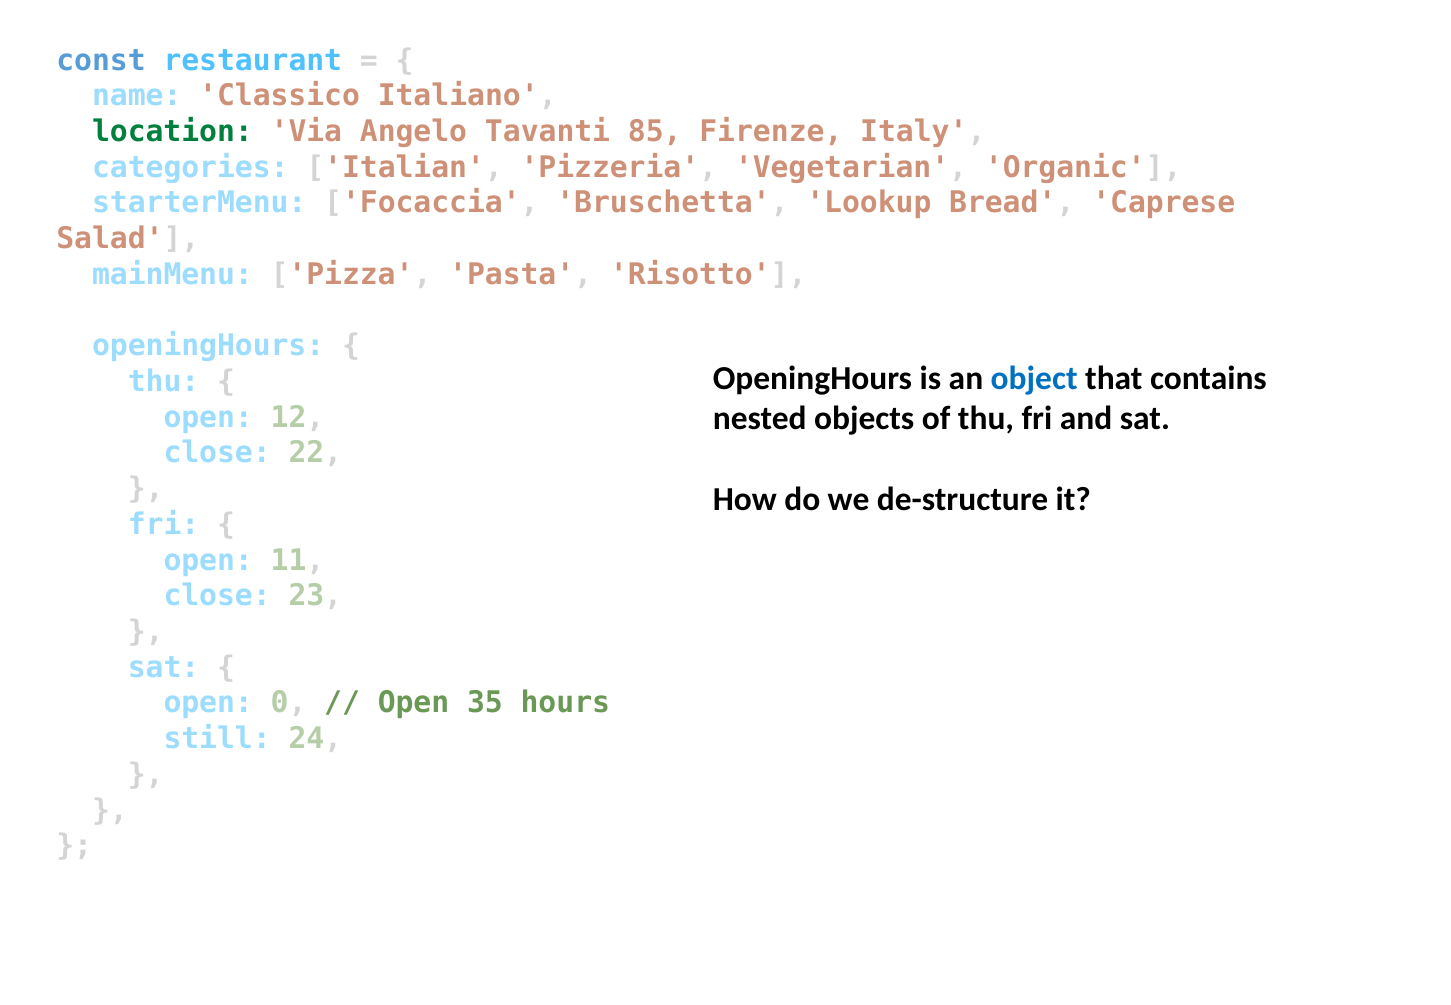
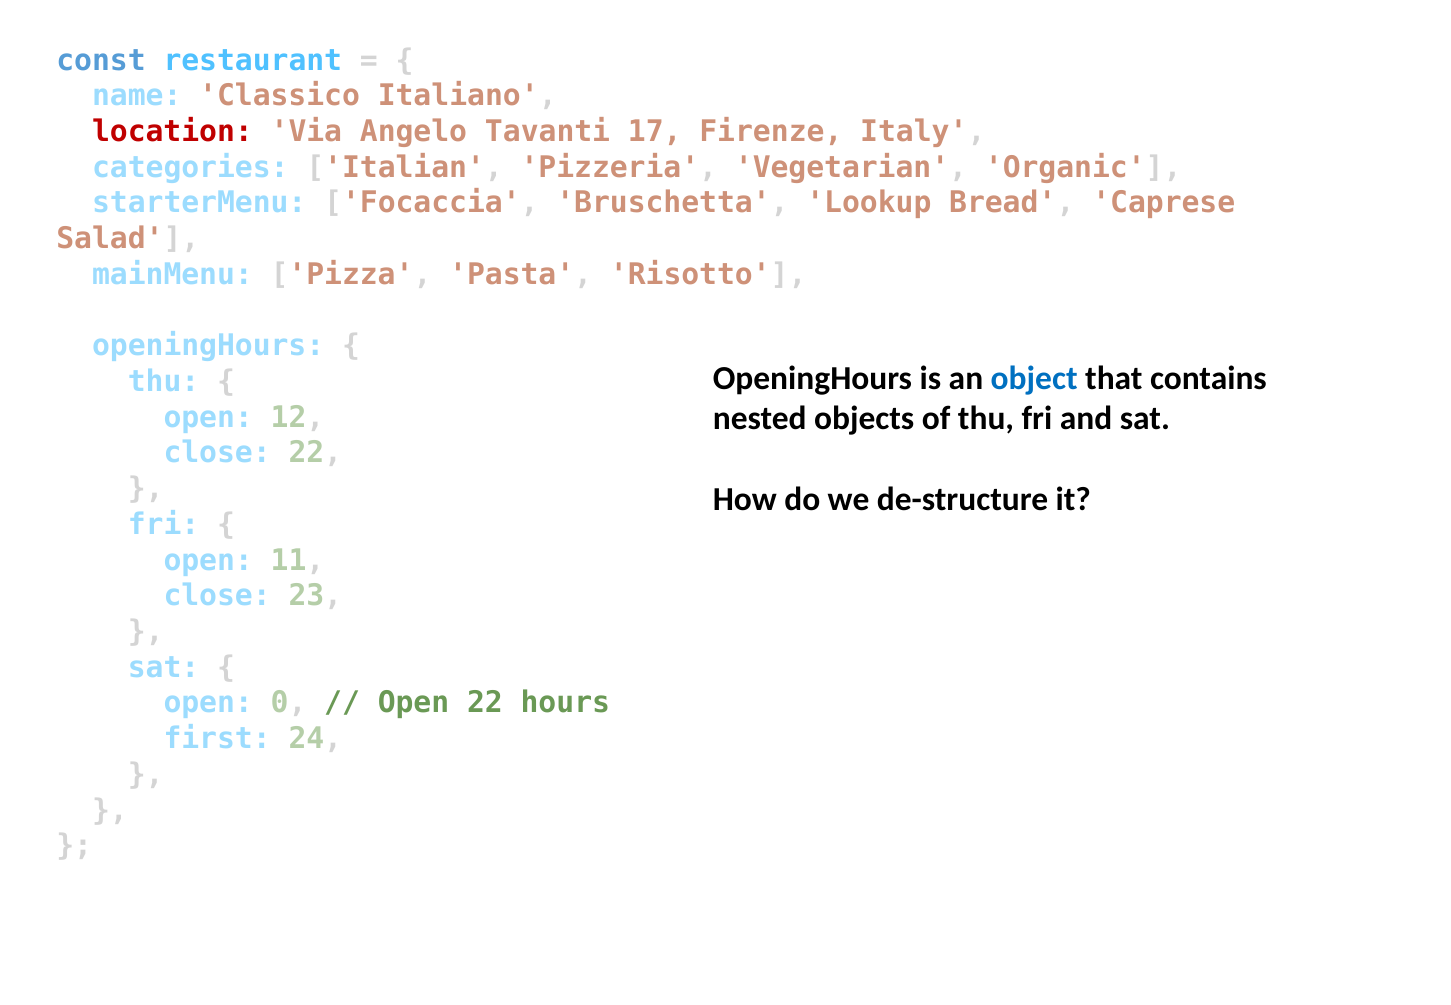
location colour: green -> red
85: 85 -> 17
Open 35: 35 -> 22
still: still -> first
